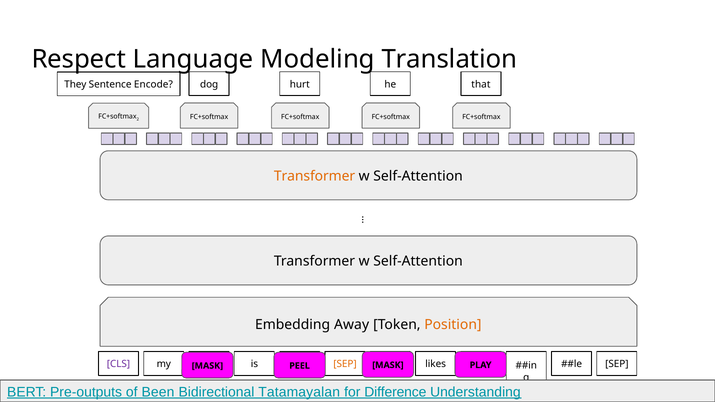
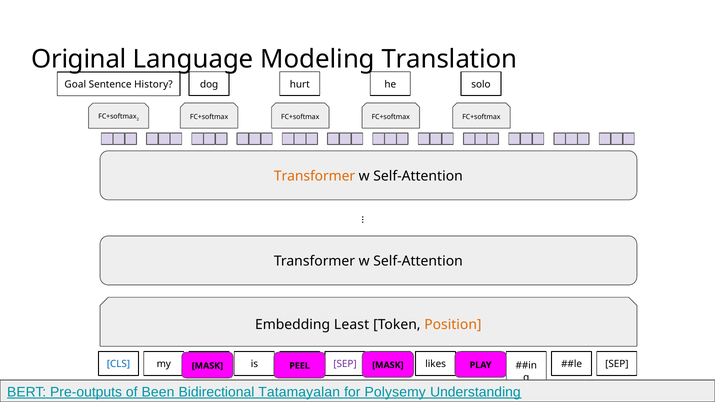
Respect: Respect -> Original
that: that -> solo
They: They -> Goal
Encode: Encode -> History
Away: Away -> Least
CLS colour: purple -> blue
SEP at (345, 364) colour: orange -> purple
Difference: Difference -> Polysemy
